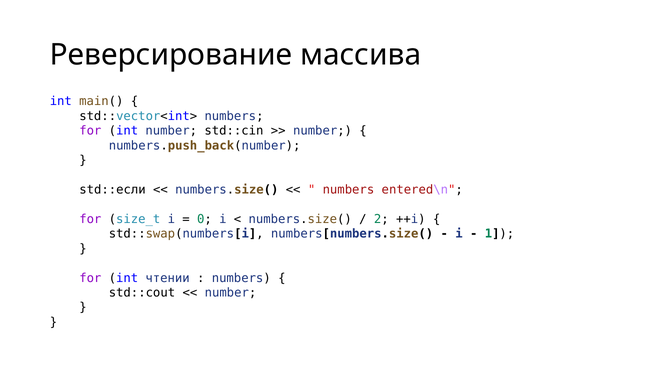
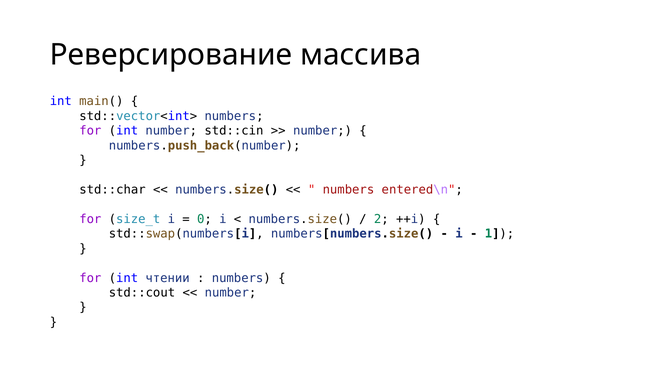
std::если: std::если -> std::char
